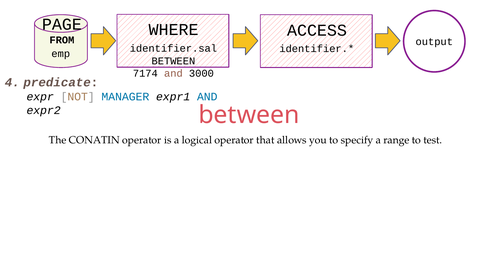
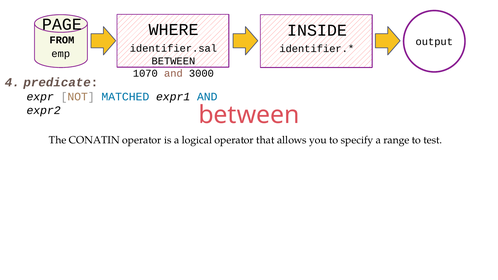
ACCESS: ACCESS -> INSIDE
7174: 7174 -> 1070
MANAGER: MANAGER -> MATCHED
